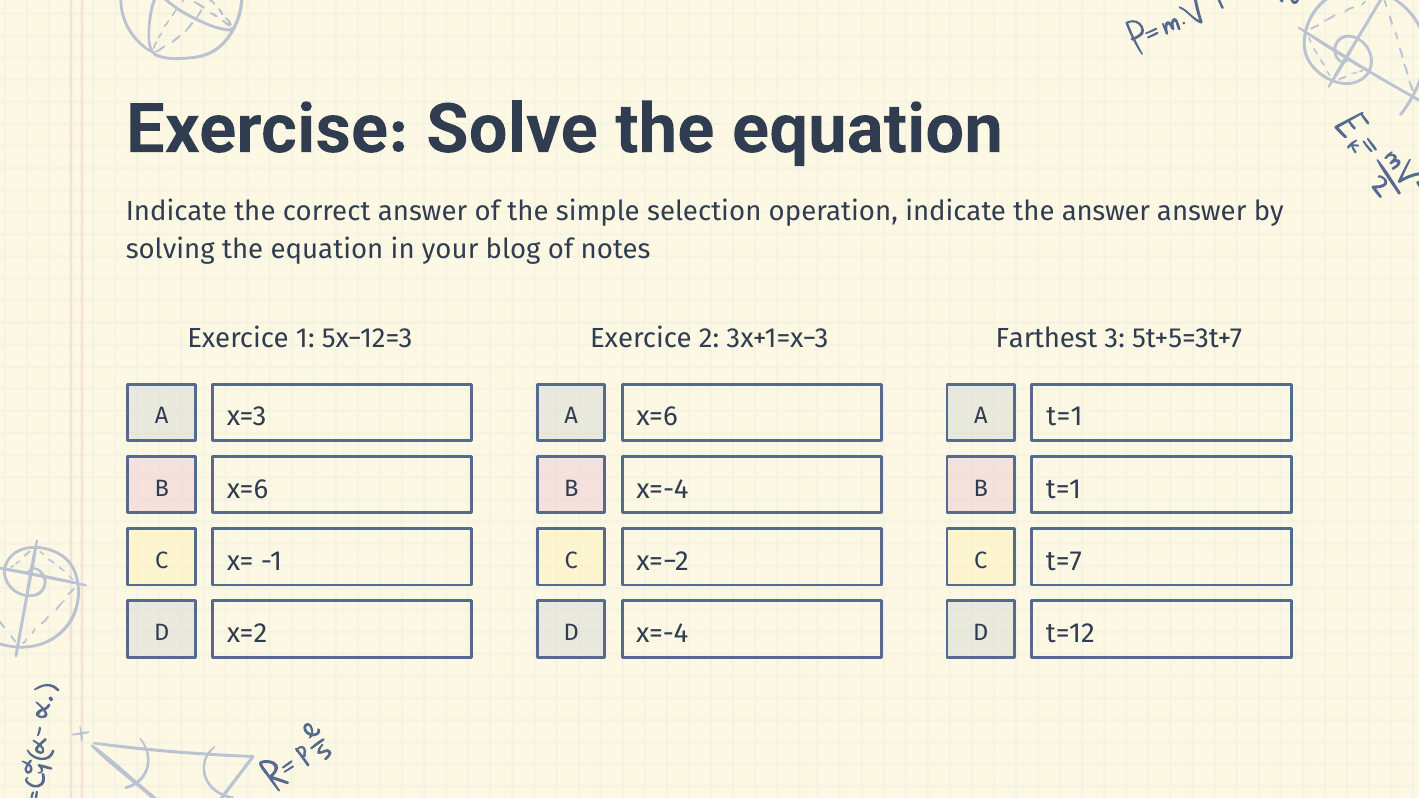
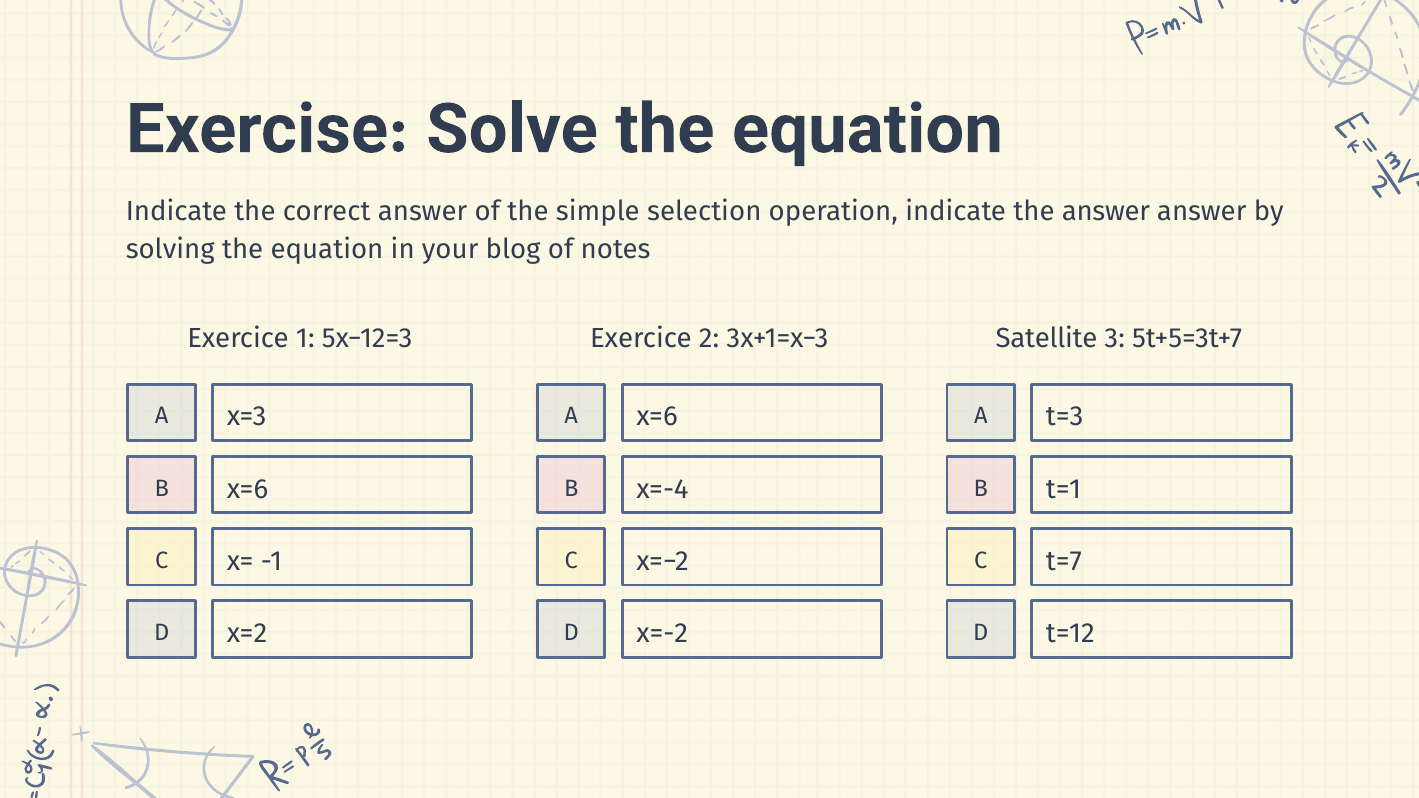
Farthest: Farthest -> Satellite
t=1 at (1065, 417): t=1 -> t=3
x=-4 at (662, 633): x=-4 -> x=-2
